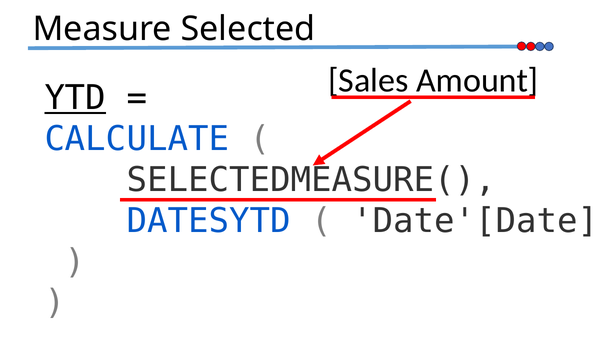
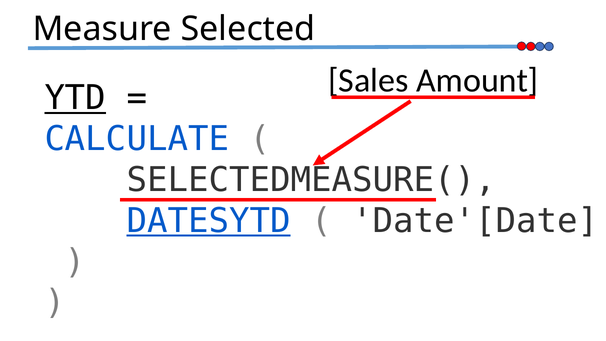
DATESYTD underline: none -> present
